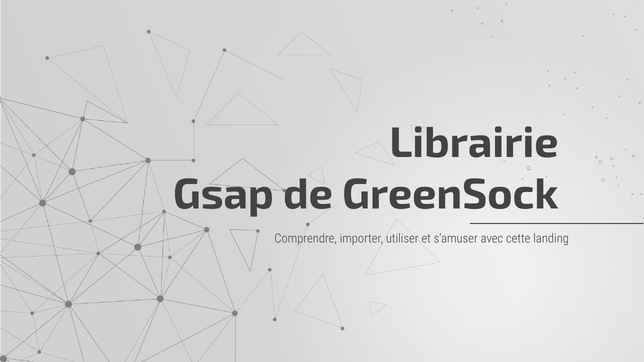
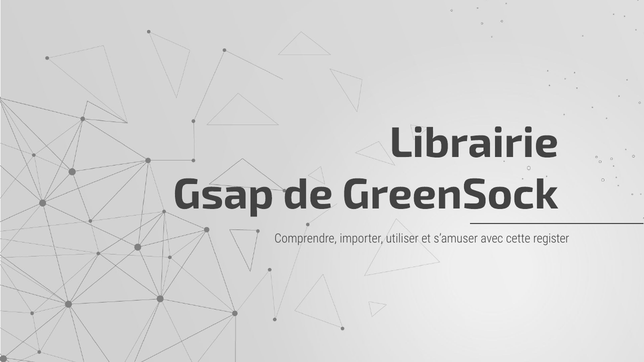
landing: landing -> register
